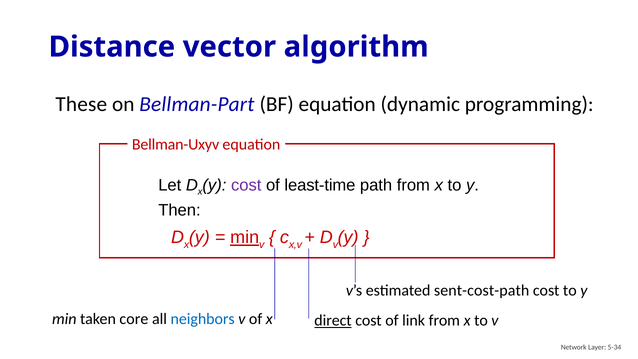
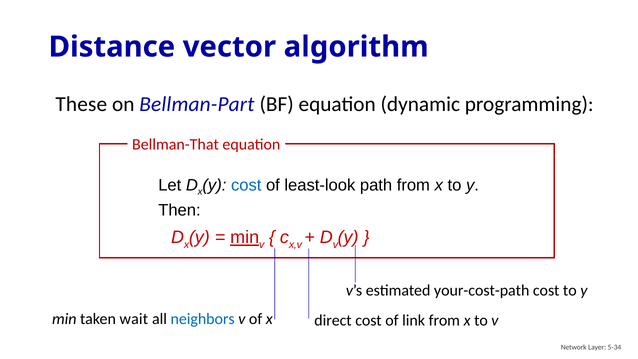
Bellman-Uxyv: Bellman-Uxyv -> Bellman-That
cost at (246, 185) colour: purple -> blue
least-time: least-time -> least-look
sent-cost-path: sent-cost-path -> your-cost-path
core: core -> wait
direct underline: present -> none
